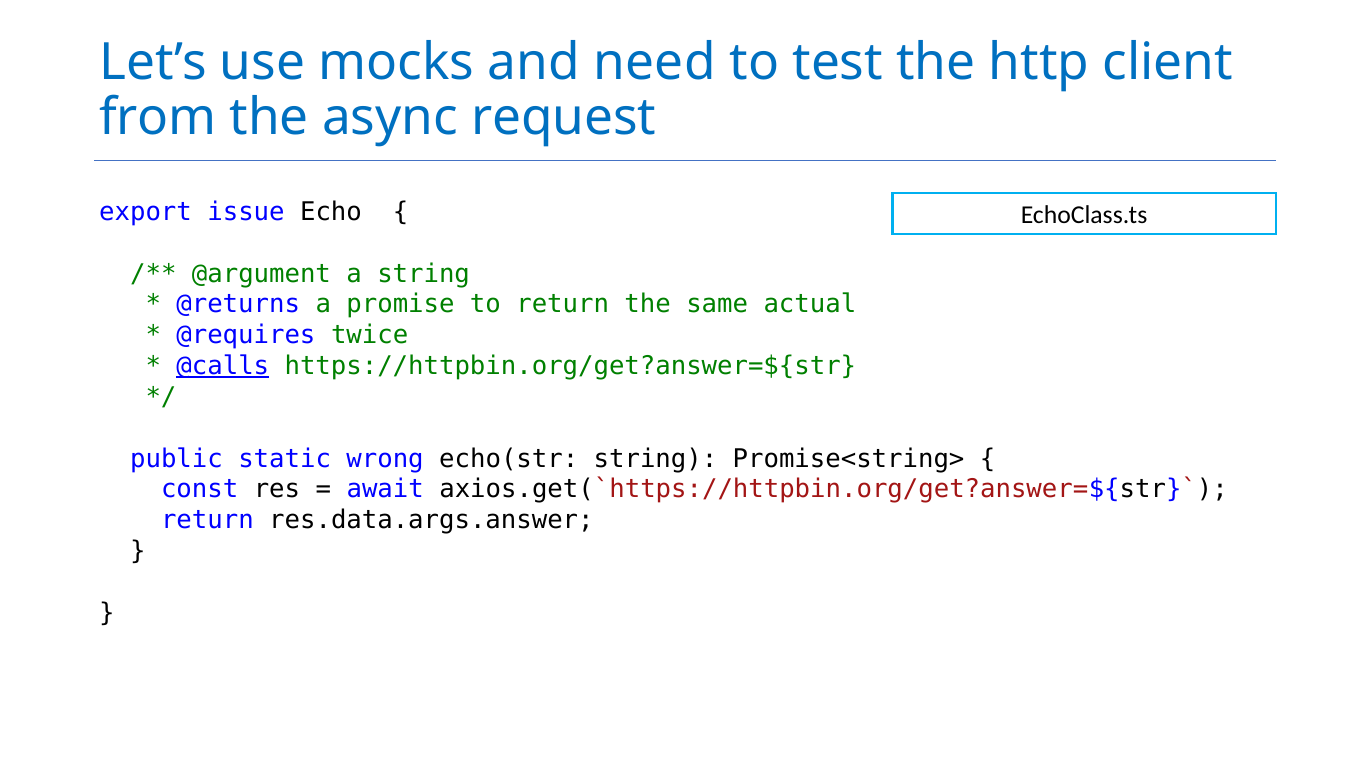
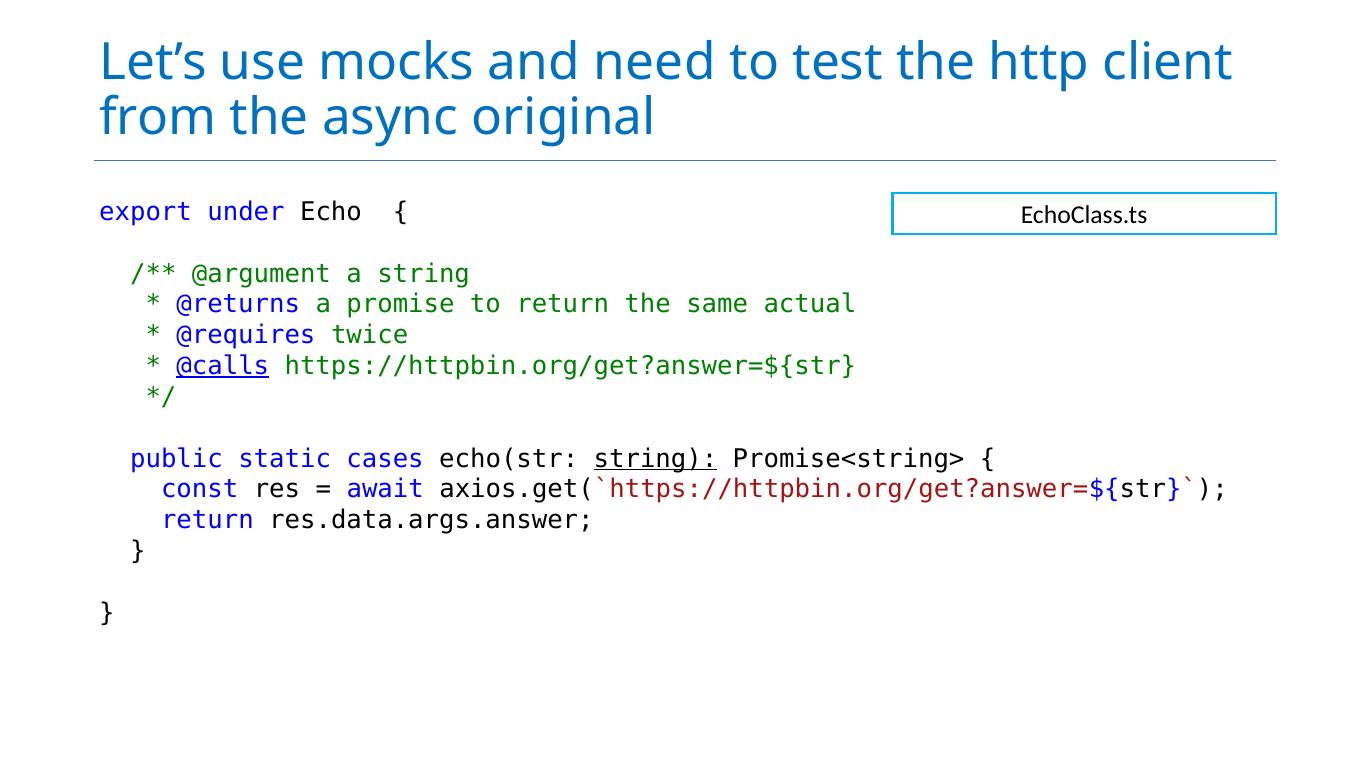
request: request -> original
issue: issue -> under
wrong: wrong -> cases
string at (655, 458) underline: none -> present
